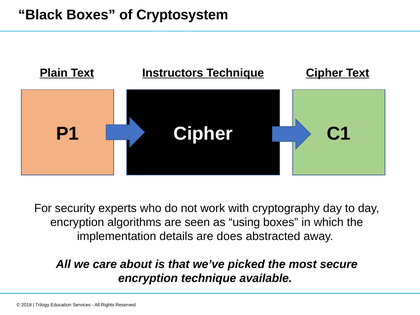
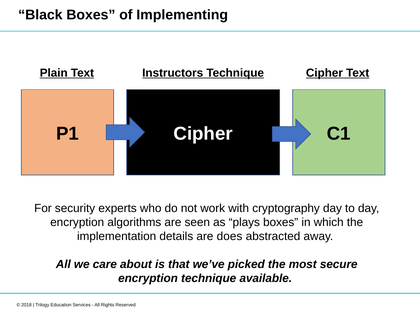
Cryptosystem: Cryptosystem -> Implementing
using: using -> plays
